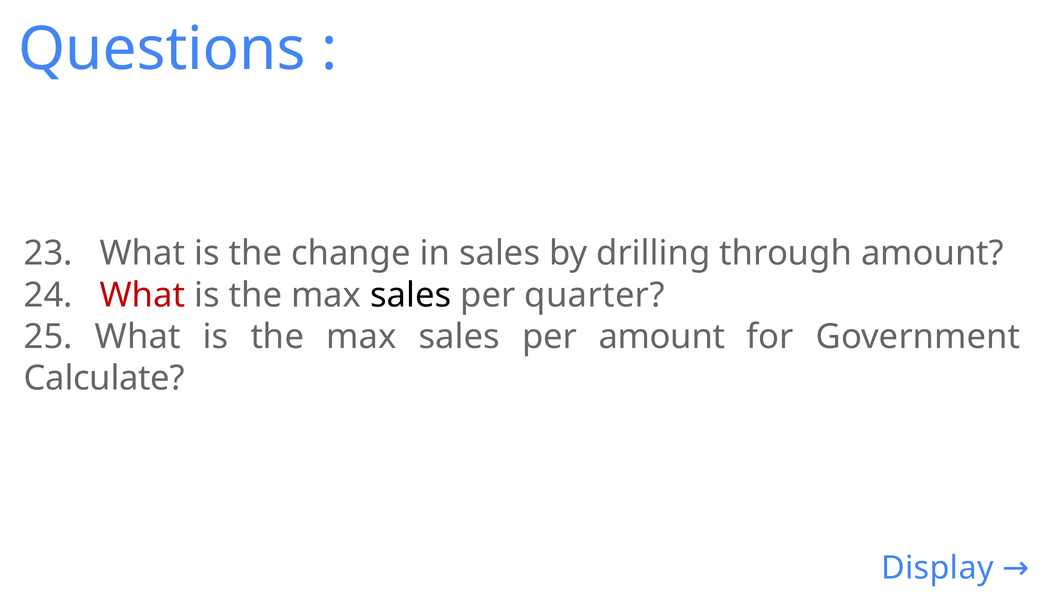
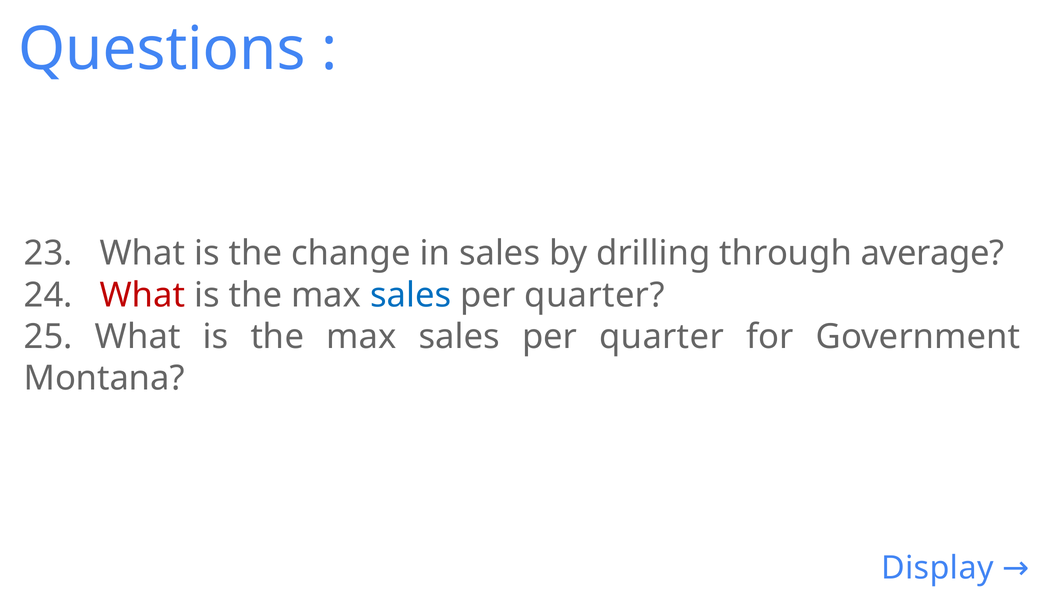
through amount: amount -> average
sales at (411, 295) colour: black -> blue
amount at (662, 337): amount -> quarter
Calculate: Calculate -> Montana
